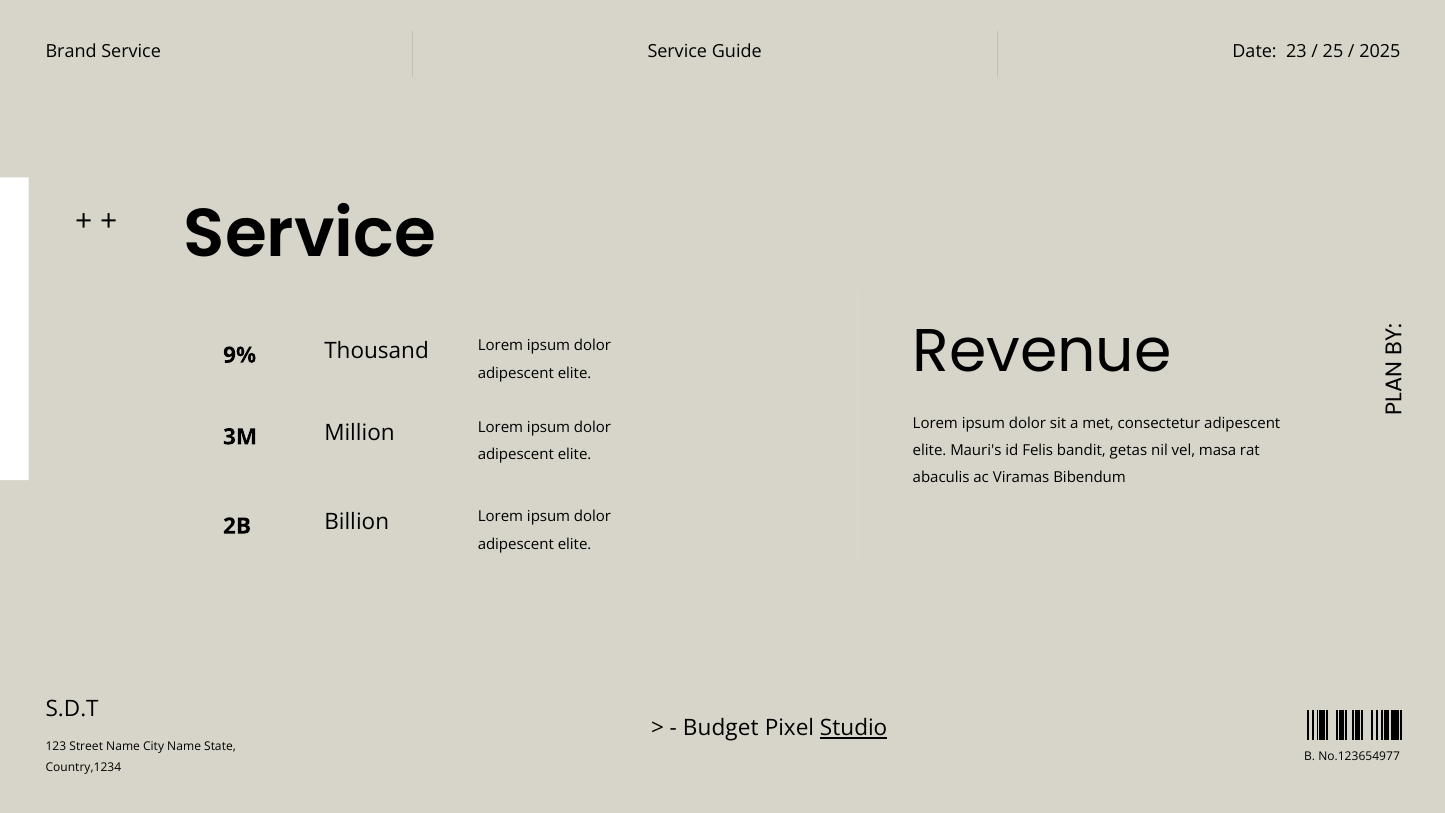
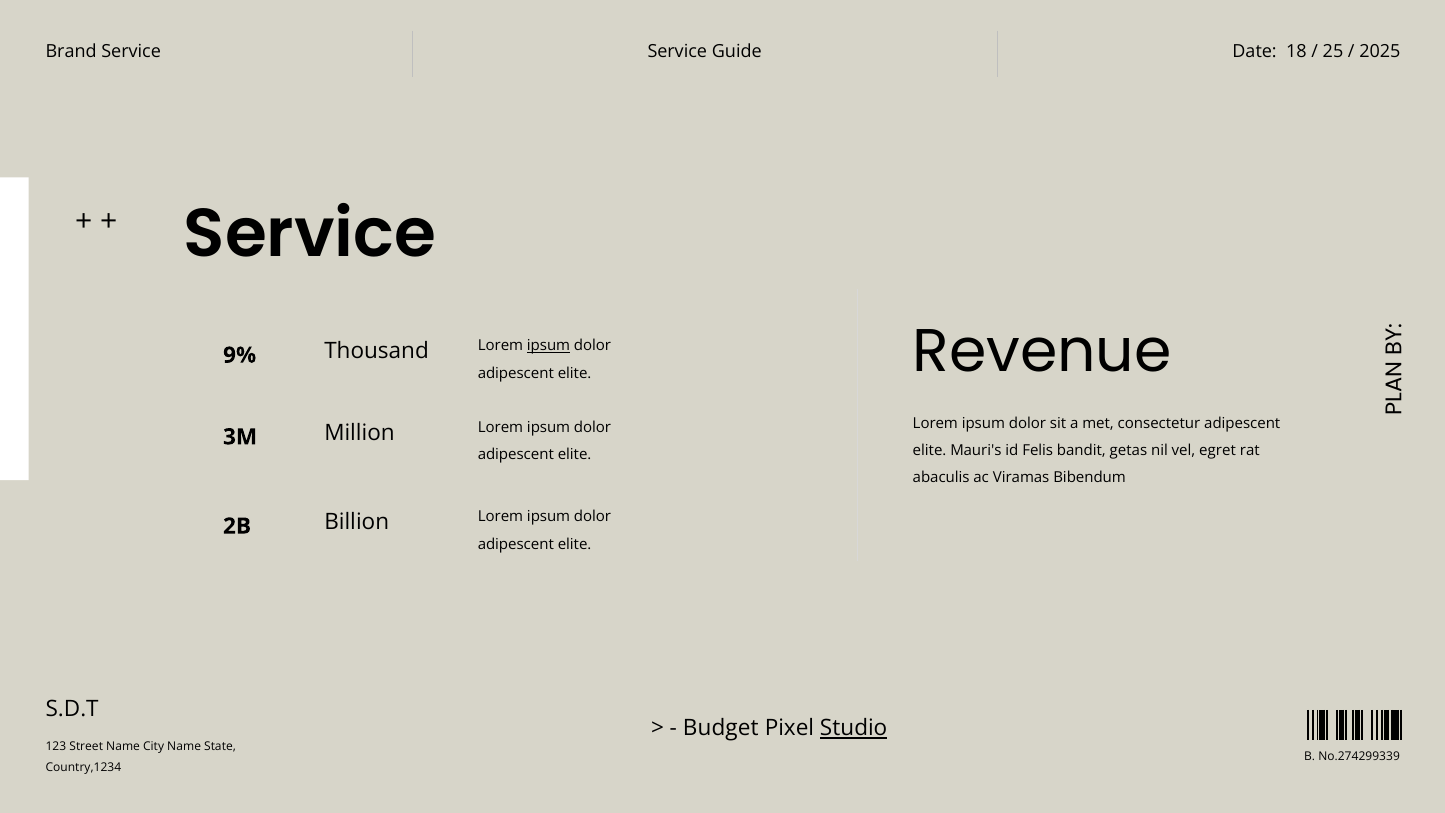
23: 23 -> 18
ipsum at (549, 346) underline: none -> present
masa: masa -> egret
No.123654977: No.123654977 -> No.274299339
